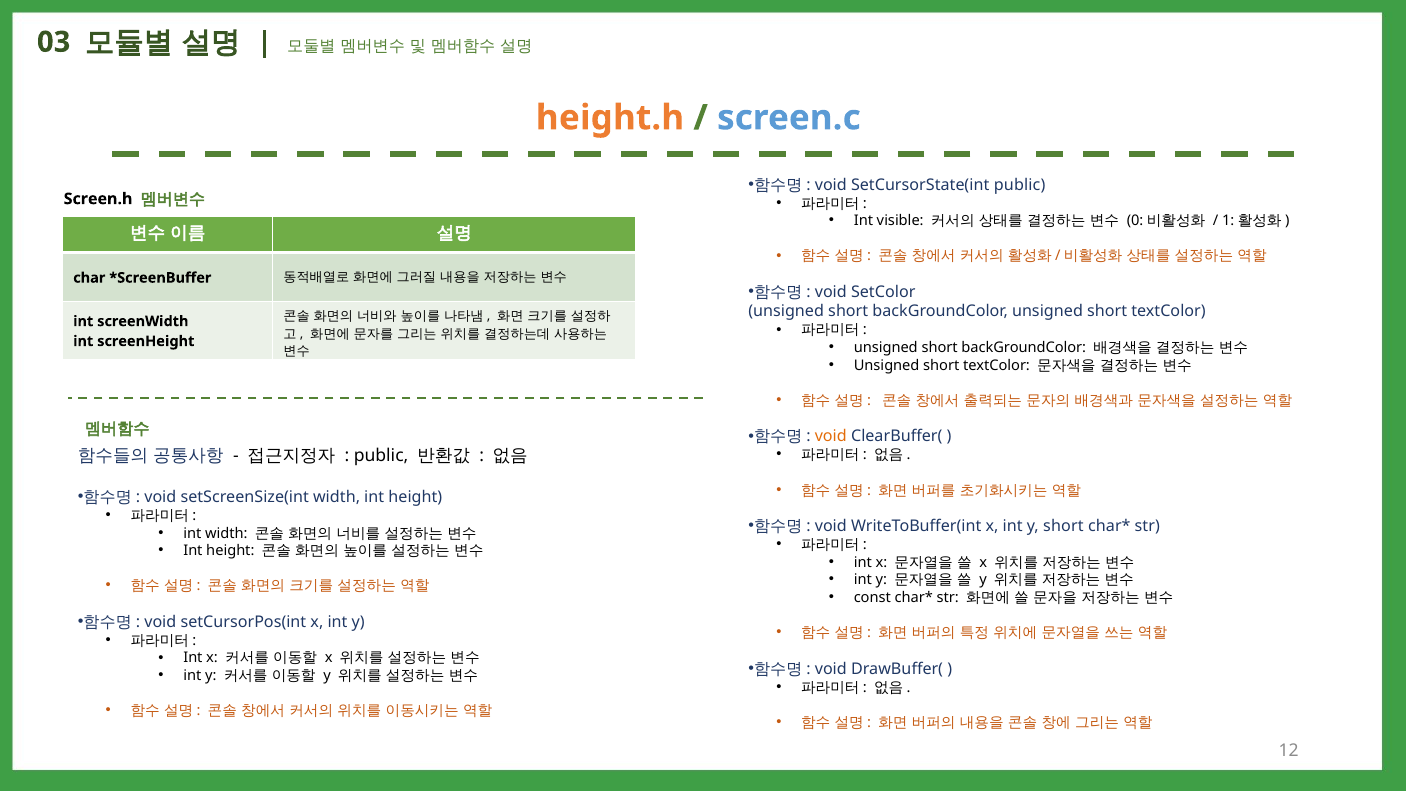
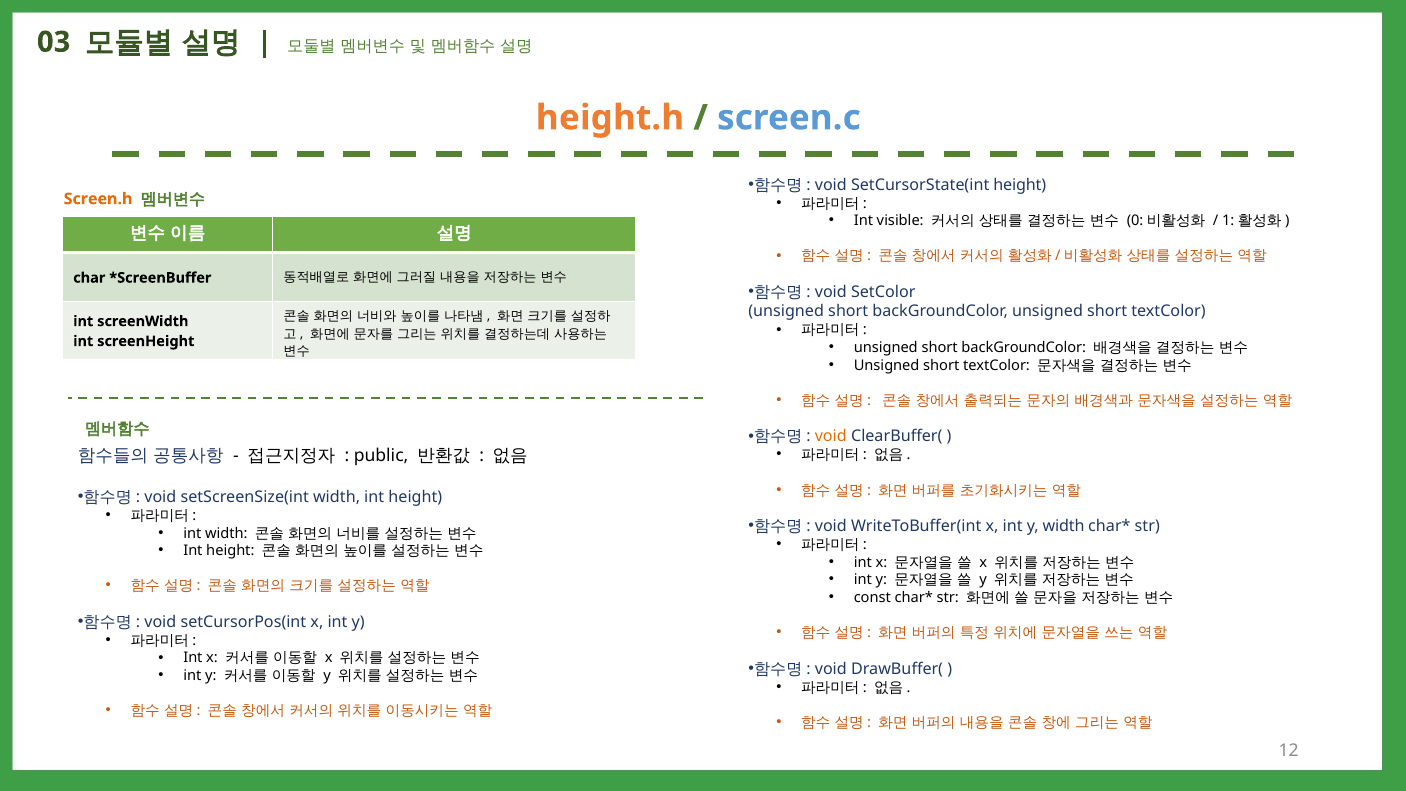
SetCursorState(int public: public -> height
Screen.h colour: black -> orange
y short: short -> width
